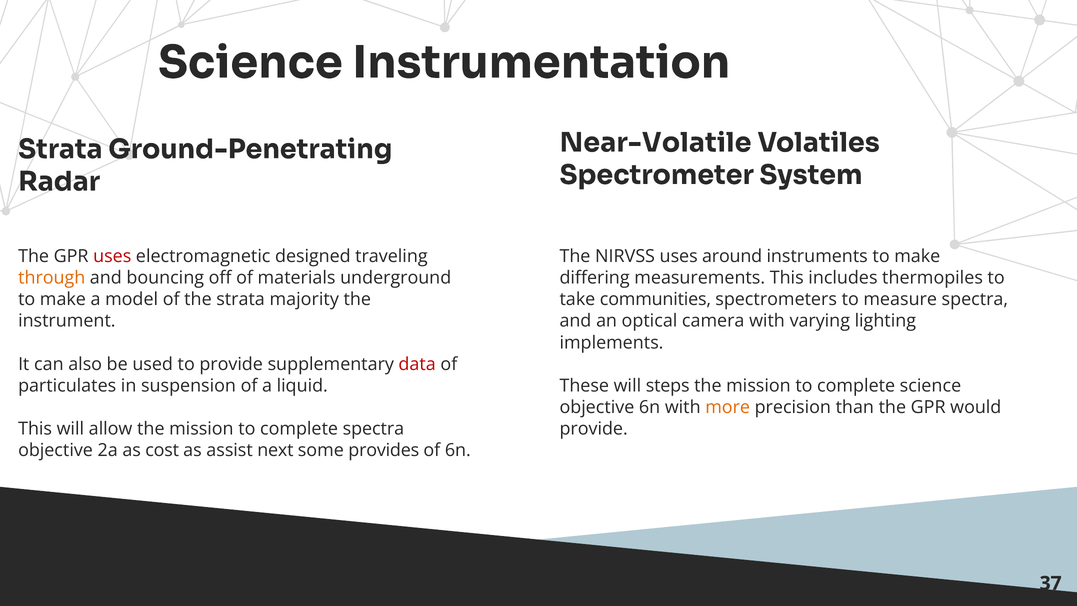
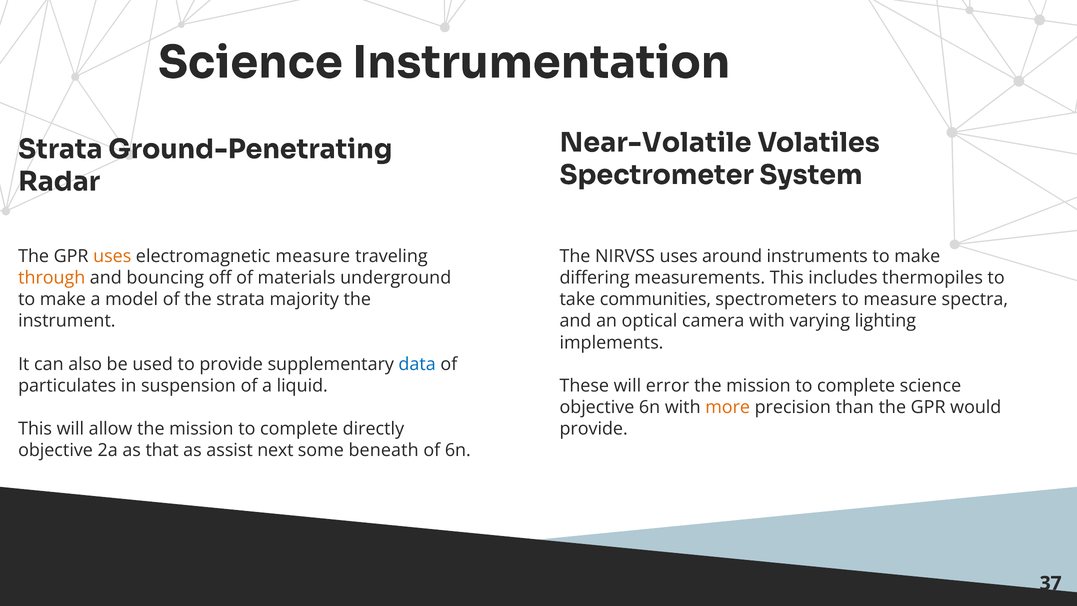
uses at (112, 256) colour: red -> orange
electromagnetic designed: designed -> measure
data colour: red -> blue
steps: steps -> error
complete spectra: spectra -> directly
cost: cost -> that
provides: provides -> beneath
